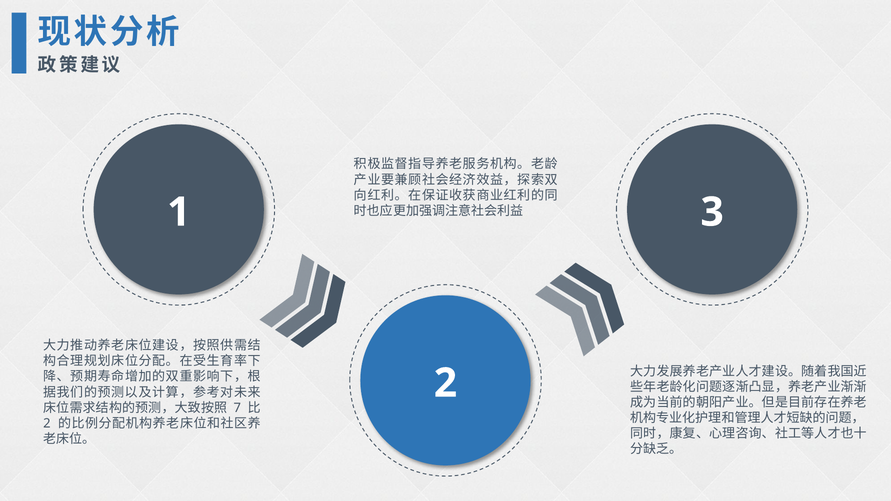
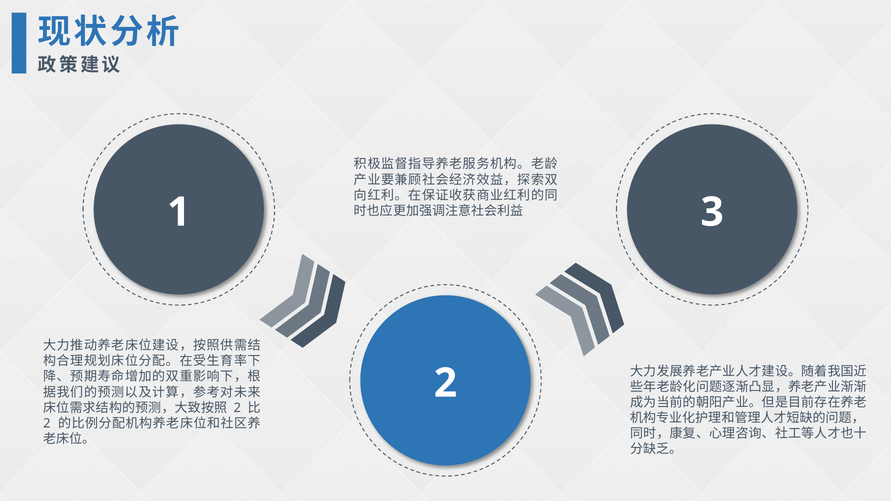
7 at (237, 408): 7 -> 2
